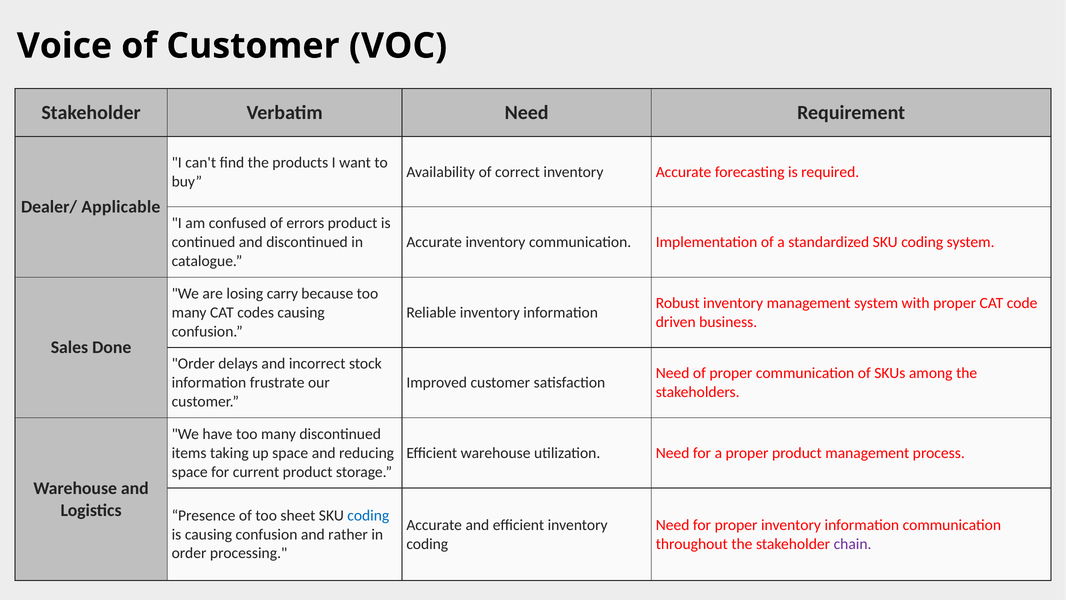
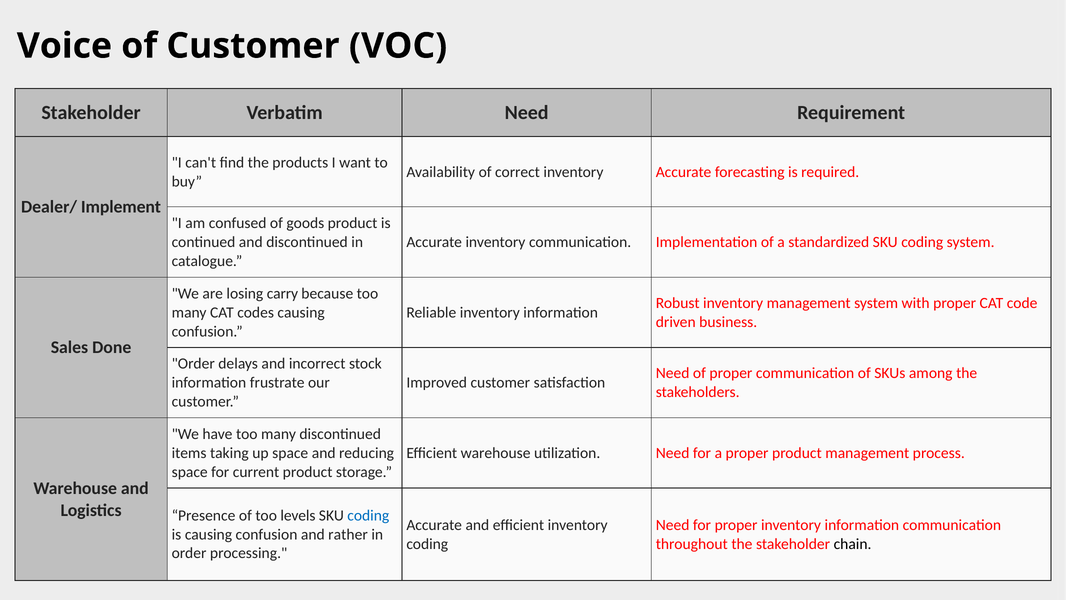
Applicable: Applicable -> Implement
errors: errors -> goods
sheet: sheet -> levels
chain colour: purple -> black
